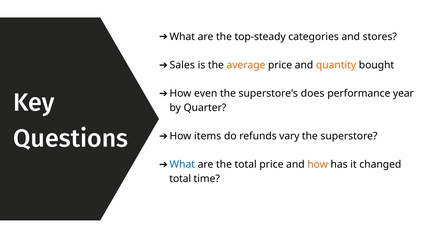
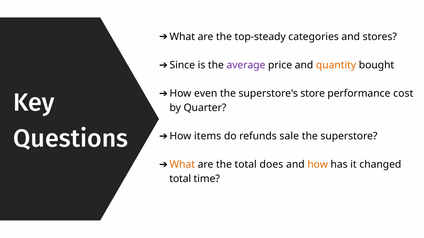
Sales: Sales -> Since
average colour: orange -> purple
does: does -> store
year: year -> cost
vary: vary -> sale
What at (182, 165) colour: blue -> orange
total price: price -> does
